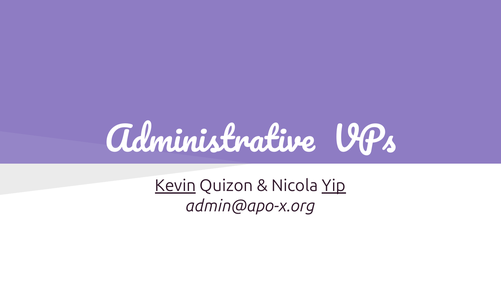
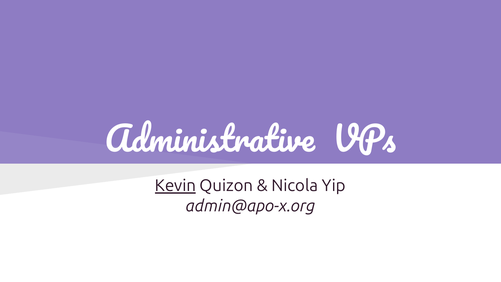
Yip underline: present -> none
